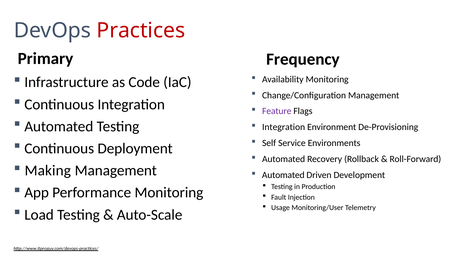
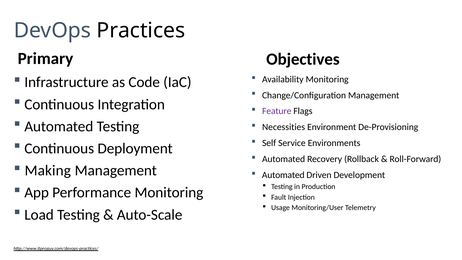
Practices colour: red -> black
Frequency: Frequency -> Objectives
Integration at (284, 127): Integration -> Necessities
